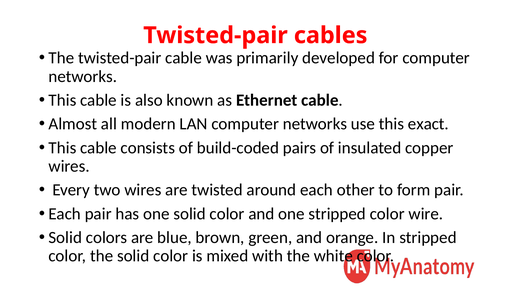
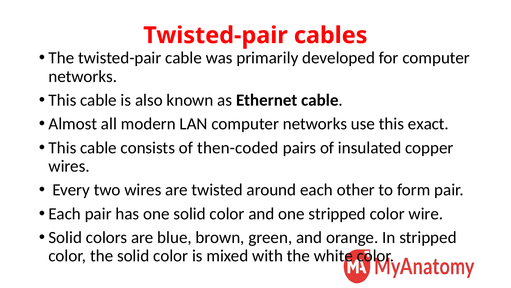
build-coded: build-coded -> then-coded
